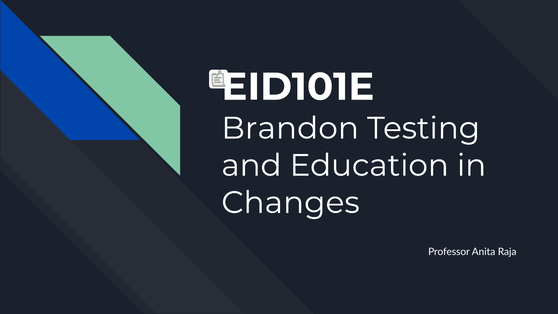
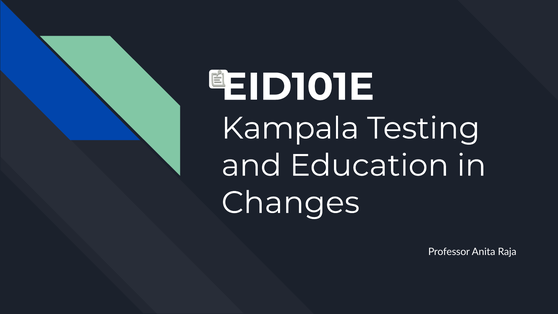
Brandon: Brandon -> Kampala
